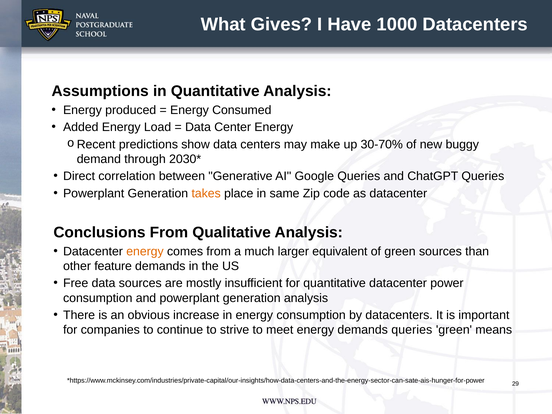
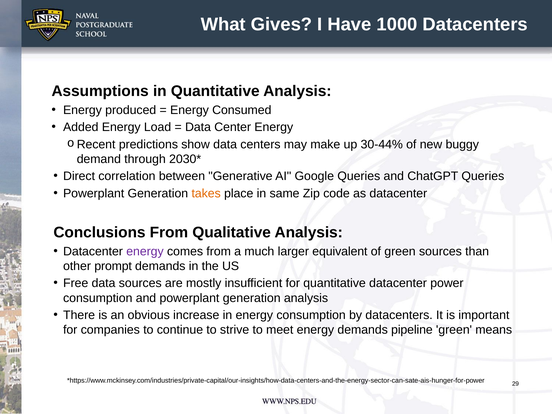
30-70%: 30-70% -> 30-44%
energy at (145, 251) colour: orange -> purple
feature: feature -> prompt
demands queries: queries -> pipeline
